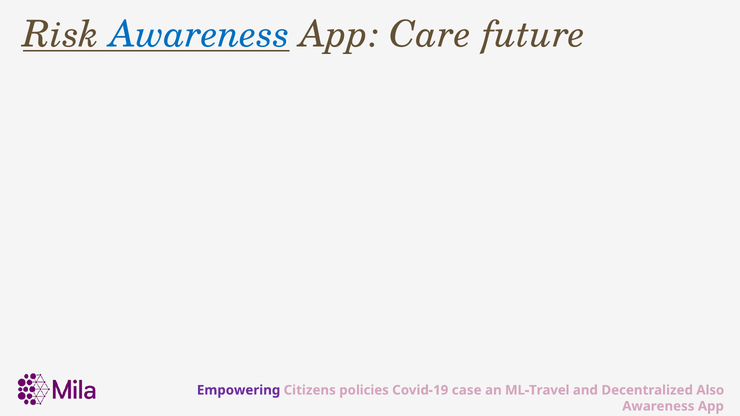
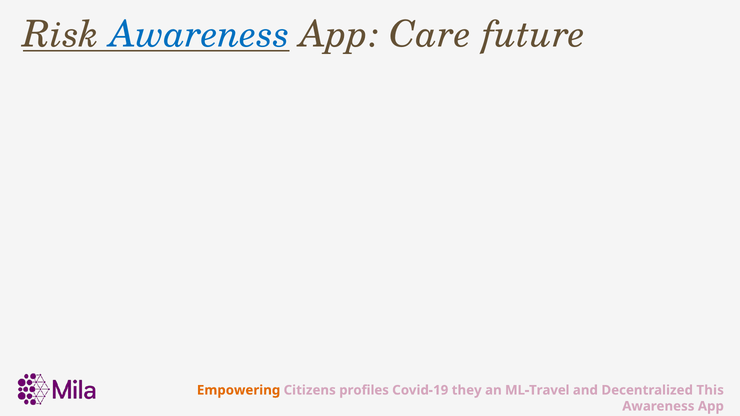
Empowering colour: purple -> orange
policies: policies -> profiles
case: case -> they
Also: Also -> This
